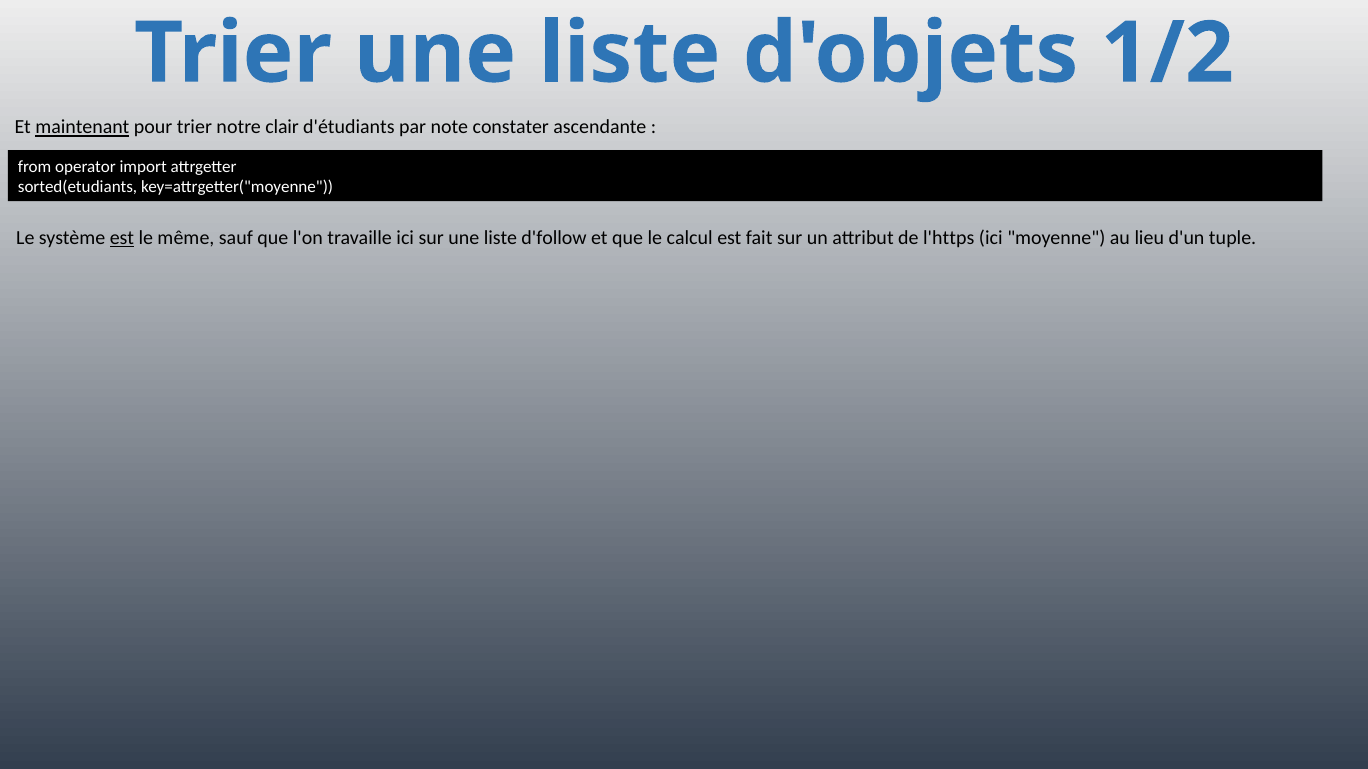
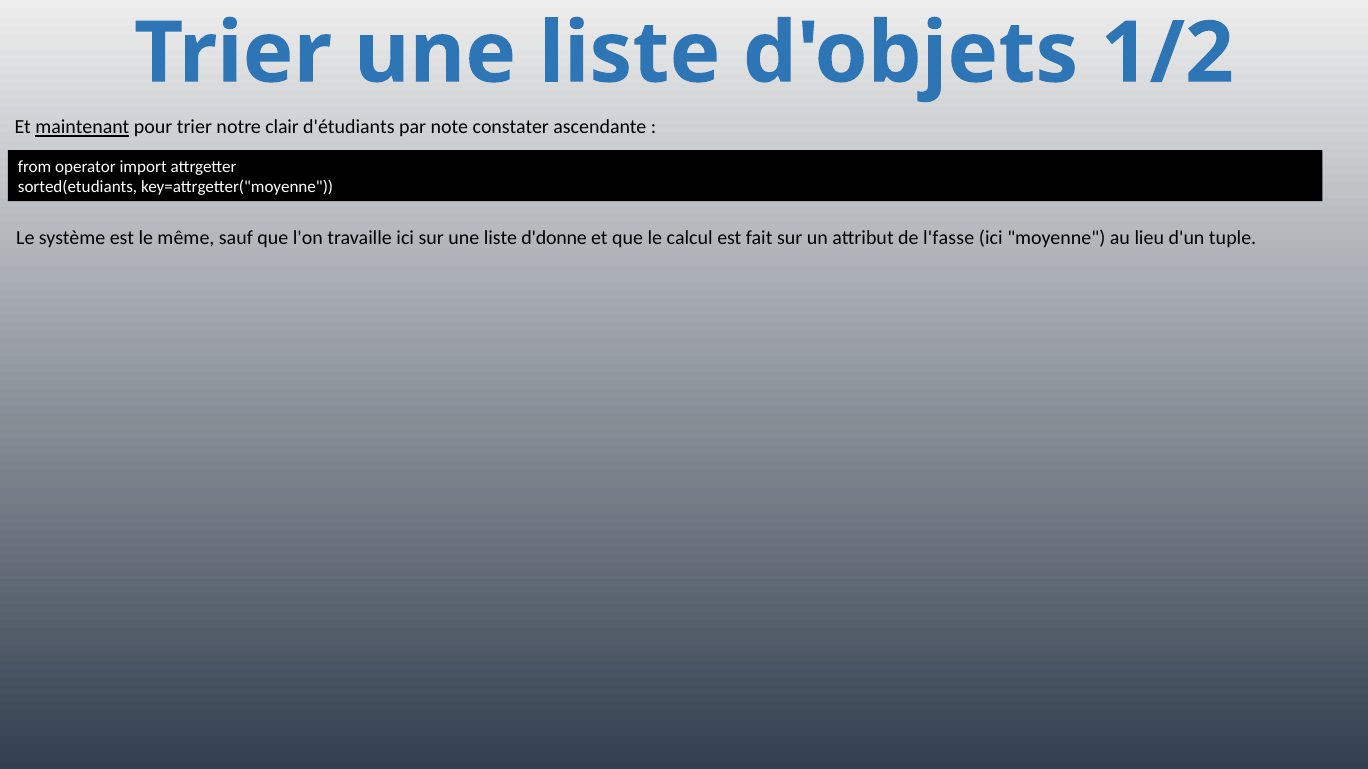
est at (122, 238) underline: present -> none
d'follow: d'follow -> d'donne
l'https: l'https -> l'fasse
